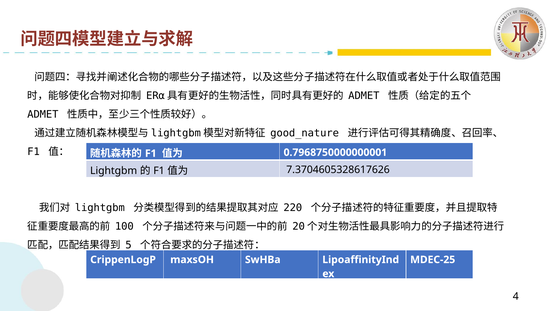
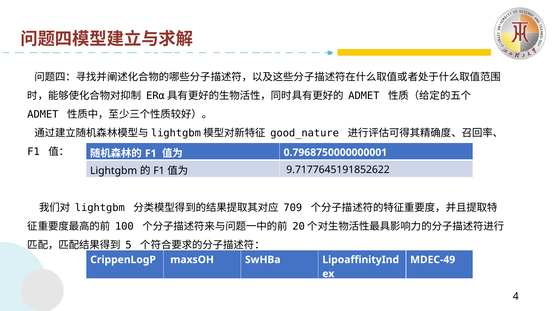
7.3704605328617626: 7.3704605328617626 -> 9.7177645191852622
220: 220 -> 709
MDEC-25: MDEC-25 -> MDEC-49
